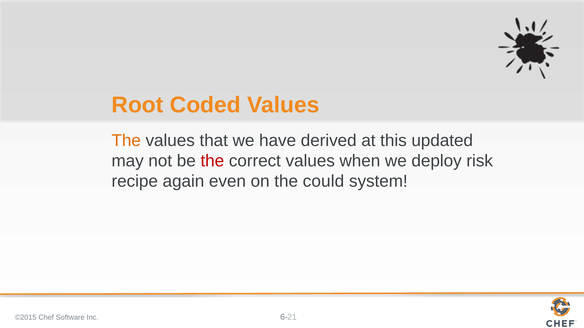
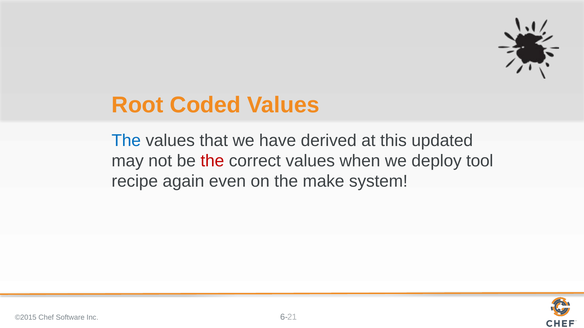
The at (126, 141) colour: orange -> blue
risk: risk -> tool
could: could -> make
